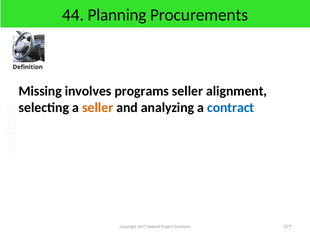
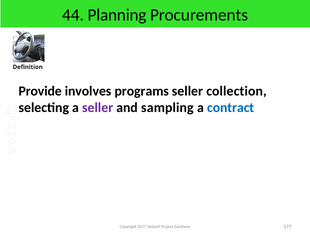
Missing: Missing -> Provide
alignment: alignment -> collection
seller at (98, 107) colour: orange -> purple
analyzing: analyzing -> sampling
